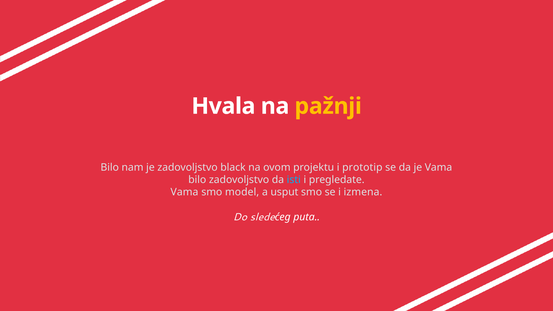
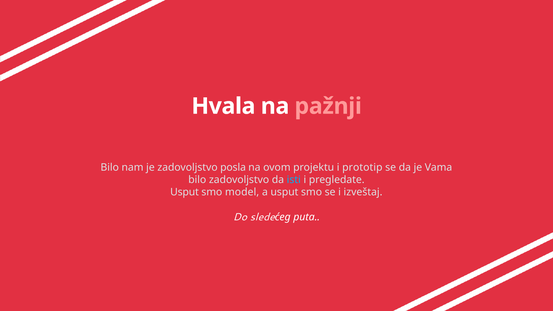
pažnji colour: yellow -> pink
black: black -> posla
Vama at (184, 192): Vama -> Usput
izmena: izmena -> izveštaj
